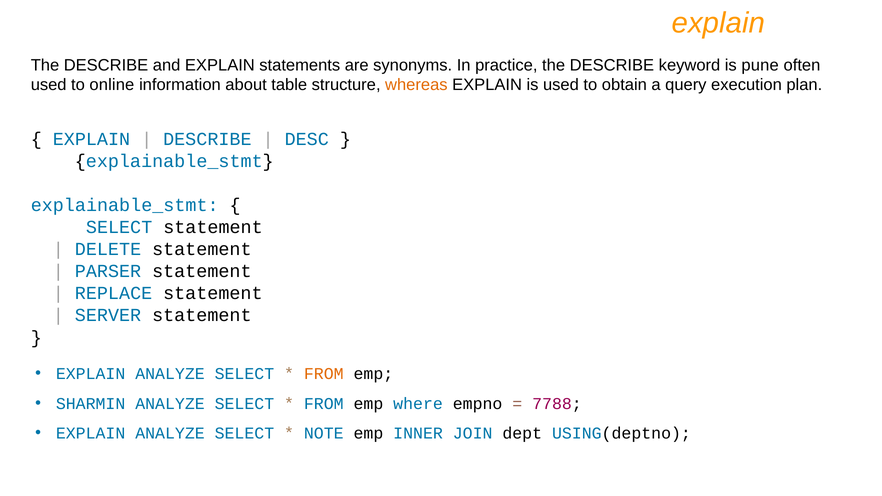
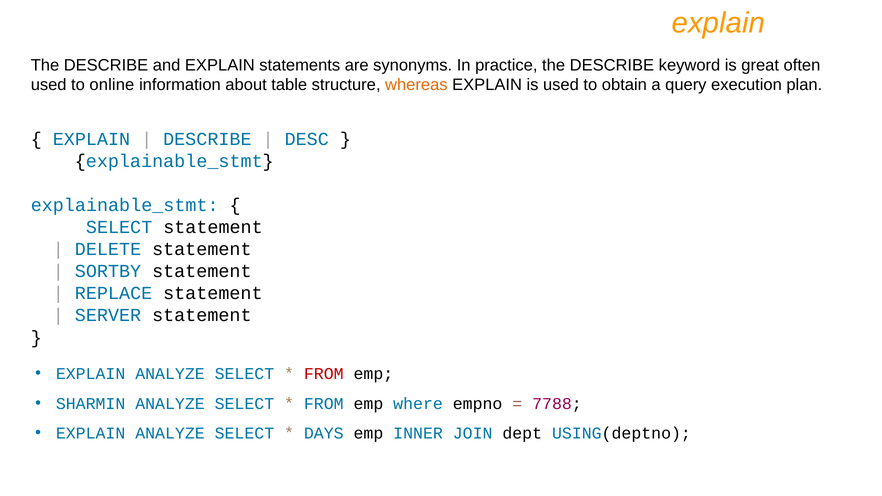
pune: pune -> great
PARSER: PARSER -> SORTBY
FROM at (324, 374) colour: orange -> red
NOTE: NOTE -> DAYS
